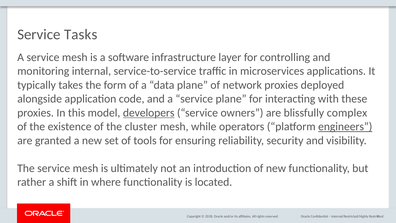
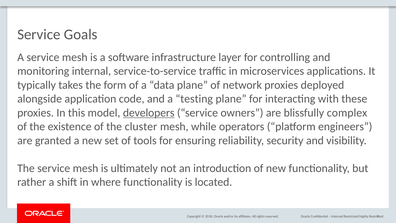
Tasks: Tasks -> Goals
and a service: service -> testing
engineers underline: present -> none
